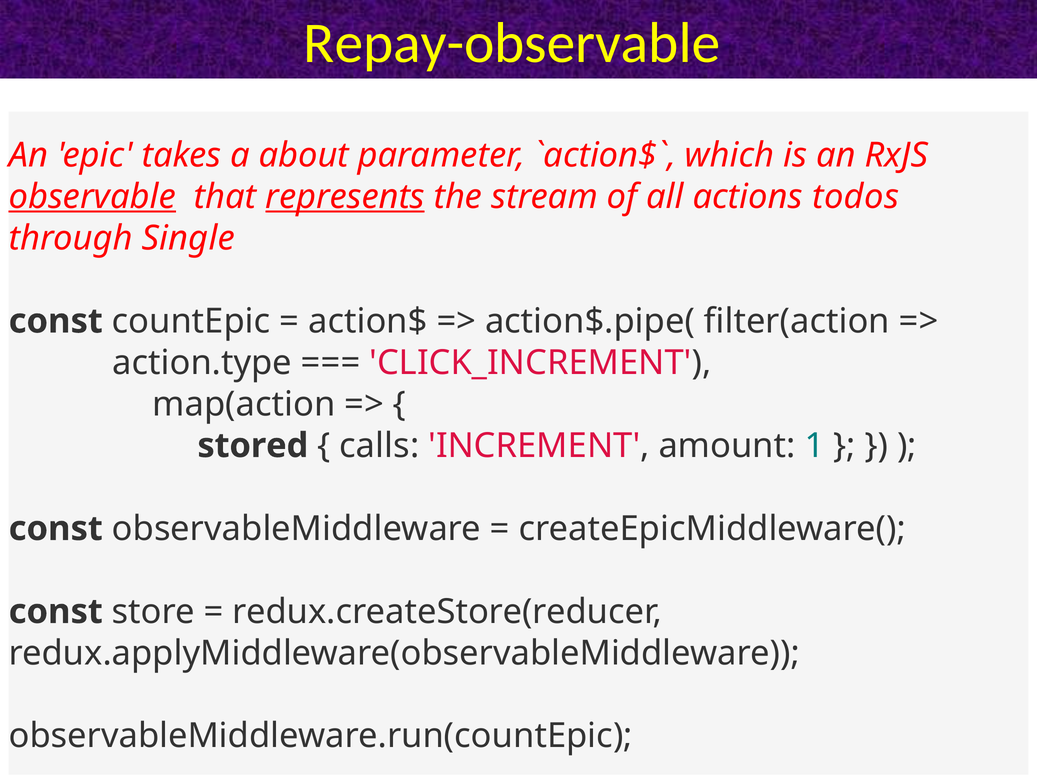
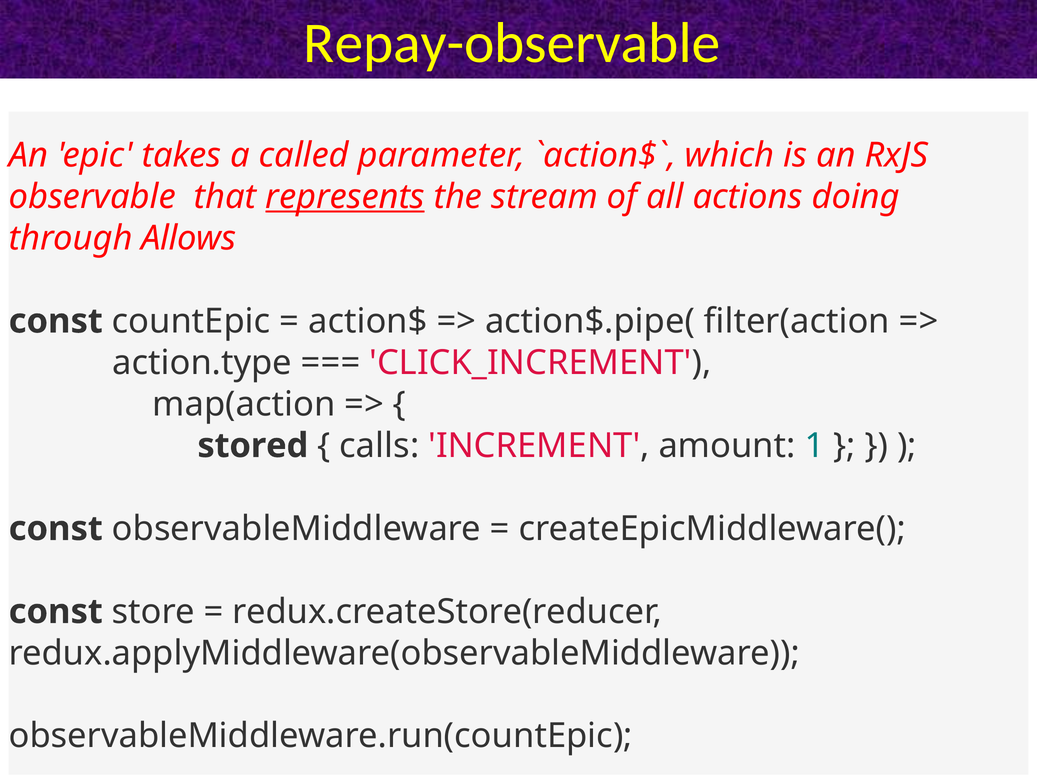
about: about -> called
observable underline: present -> none
todos: todos -> doing
Single: Single -> Allows
